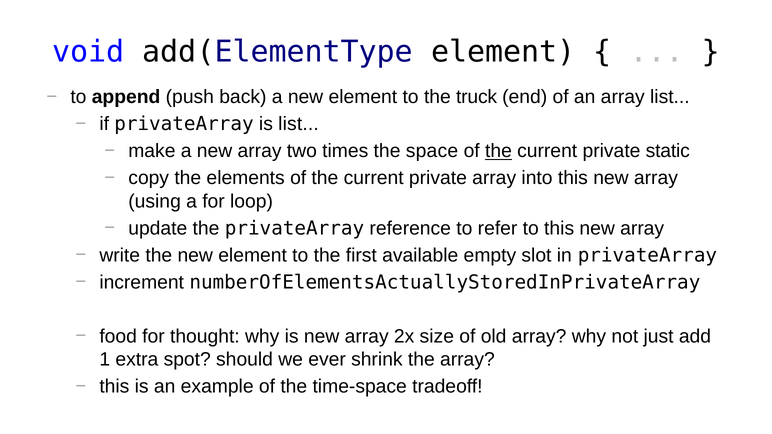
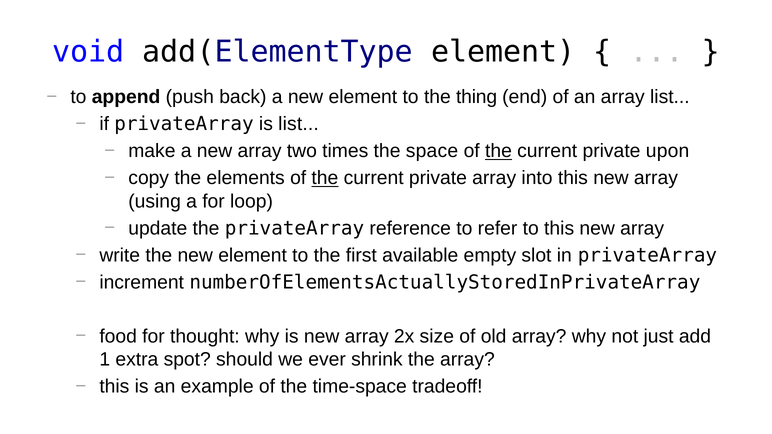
truck: truck -> thing
static: static -> upon
the at (325, 178) underline: none -> present
